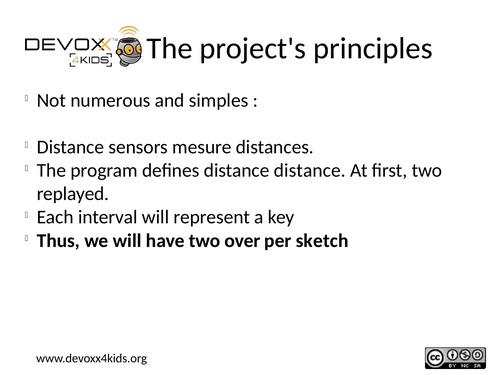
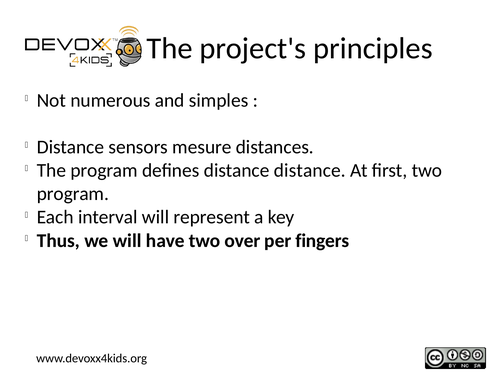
replayed at (73, 194): replayed -> program
sketch: sketch -> fingers
